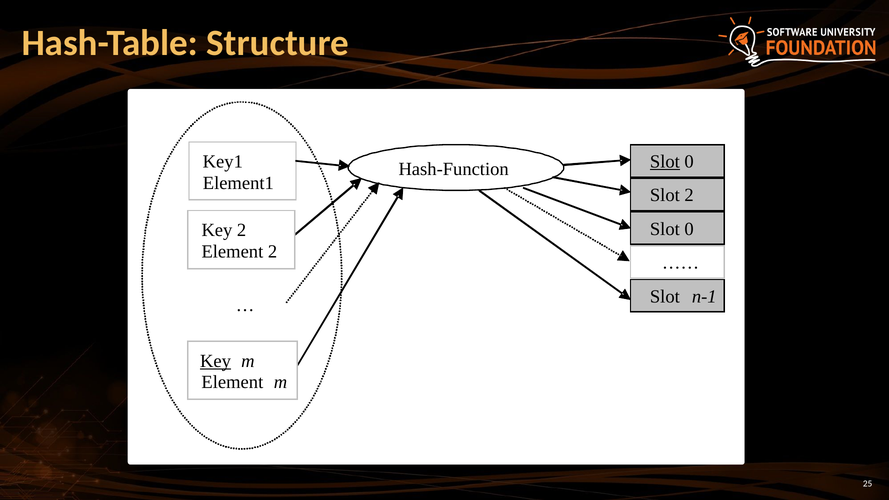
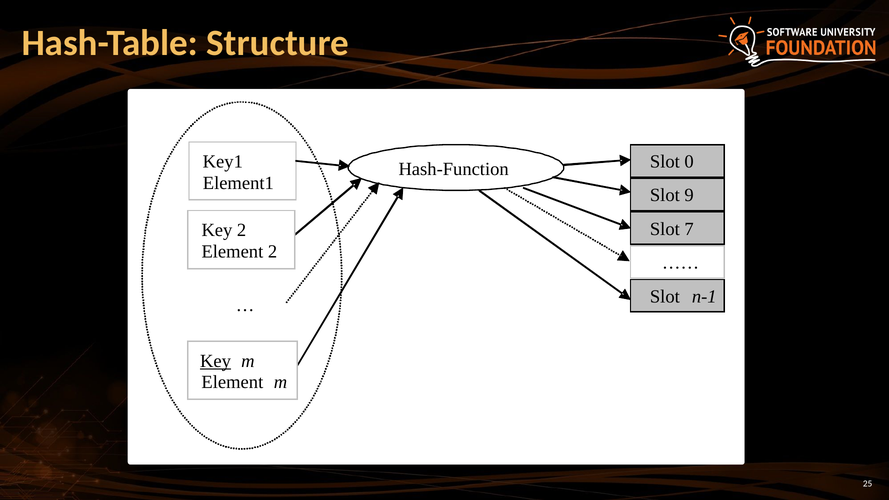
Slot at (665, 162) underline: present -> none
Slot 2: 2 -> 9
0 at (689, 229): 0 -> 7
